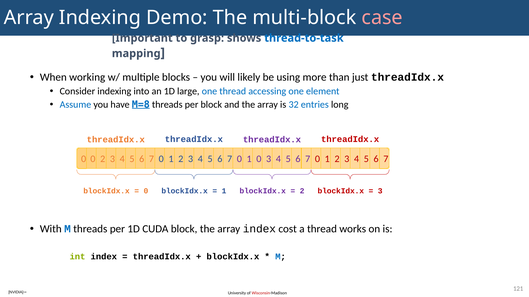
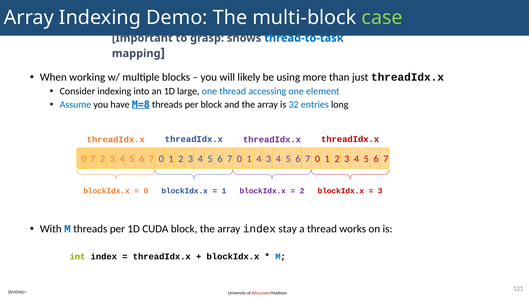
case colour: pink -> light green
0 0: 0 -> 7
1 0: 0 -> 4
cost: cost -> stay
